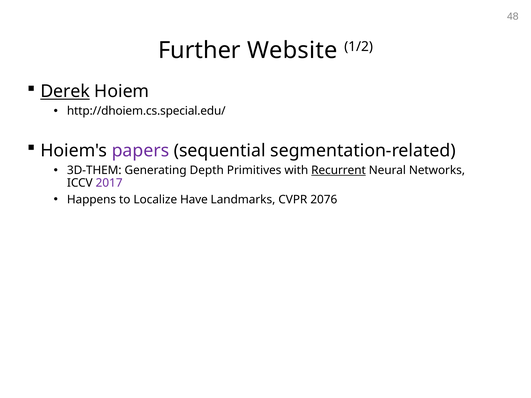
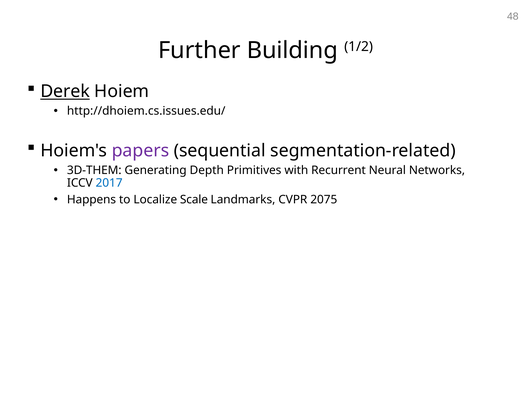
Website: Website -> Building
http://dhoiem.cs.special.edu/: http://dhoiem.cs.special.edu/ -> http://dhoiem.cs.issues.edu/
Recurrent underline: present -> none
2017 colour: purple -> blue
Have: Have -> Scale
2076: 2076 -> 2075
